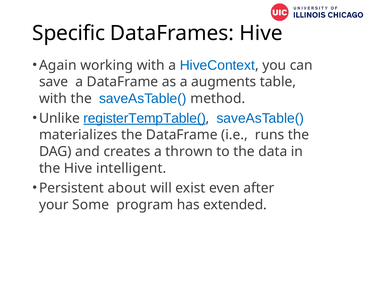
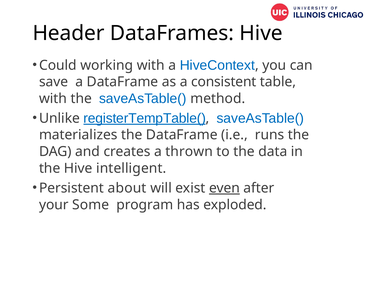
Specific: Specific -> Header
Again: Again -> Could
augments: augments -> consistent
even underline: none -> present
extended: extended -> exploded
